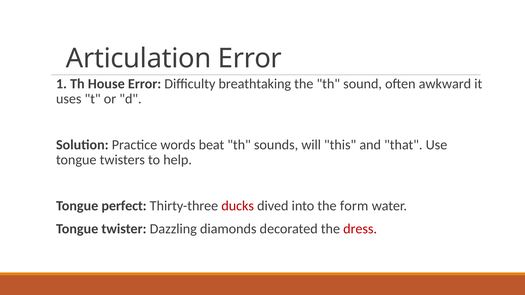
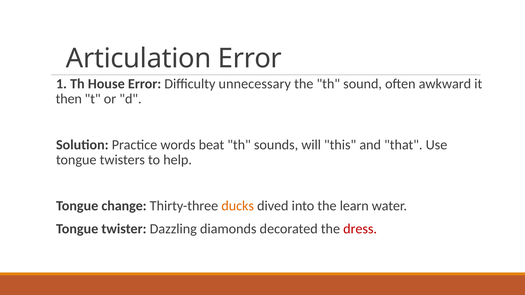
breathtaking: breathtaking -> unnecessary
uses: uses -> then
perfect: perfect -> change
ducks colour: red -> orange
form: form -> learn
